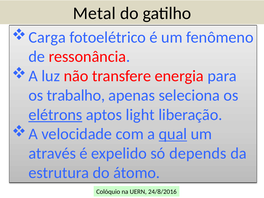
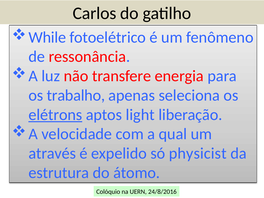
Metal: Metal -> Carlos
Carga: Carga -> While
qual underline: present -> none
depends: depends -> physicist
